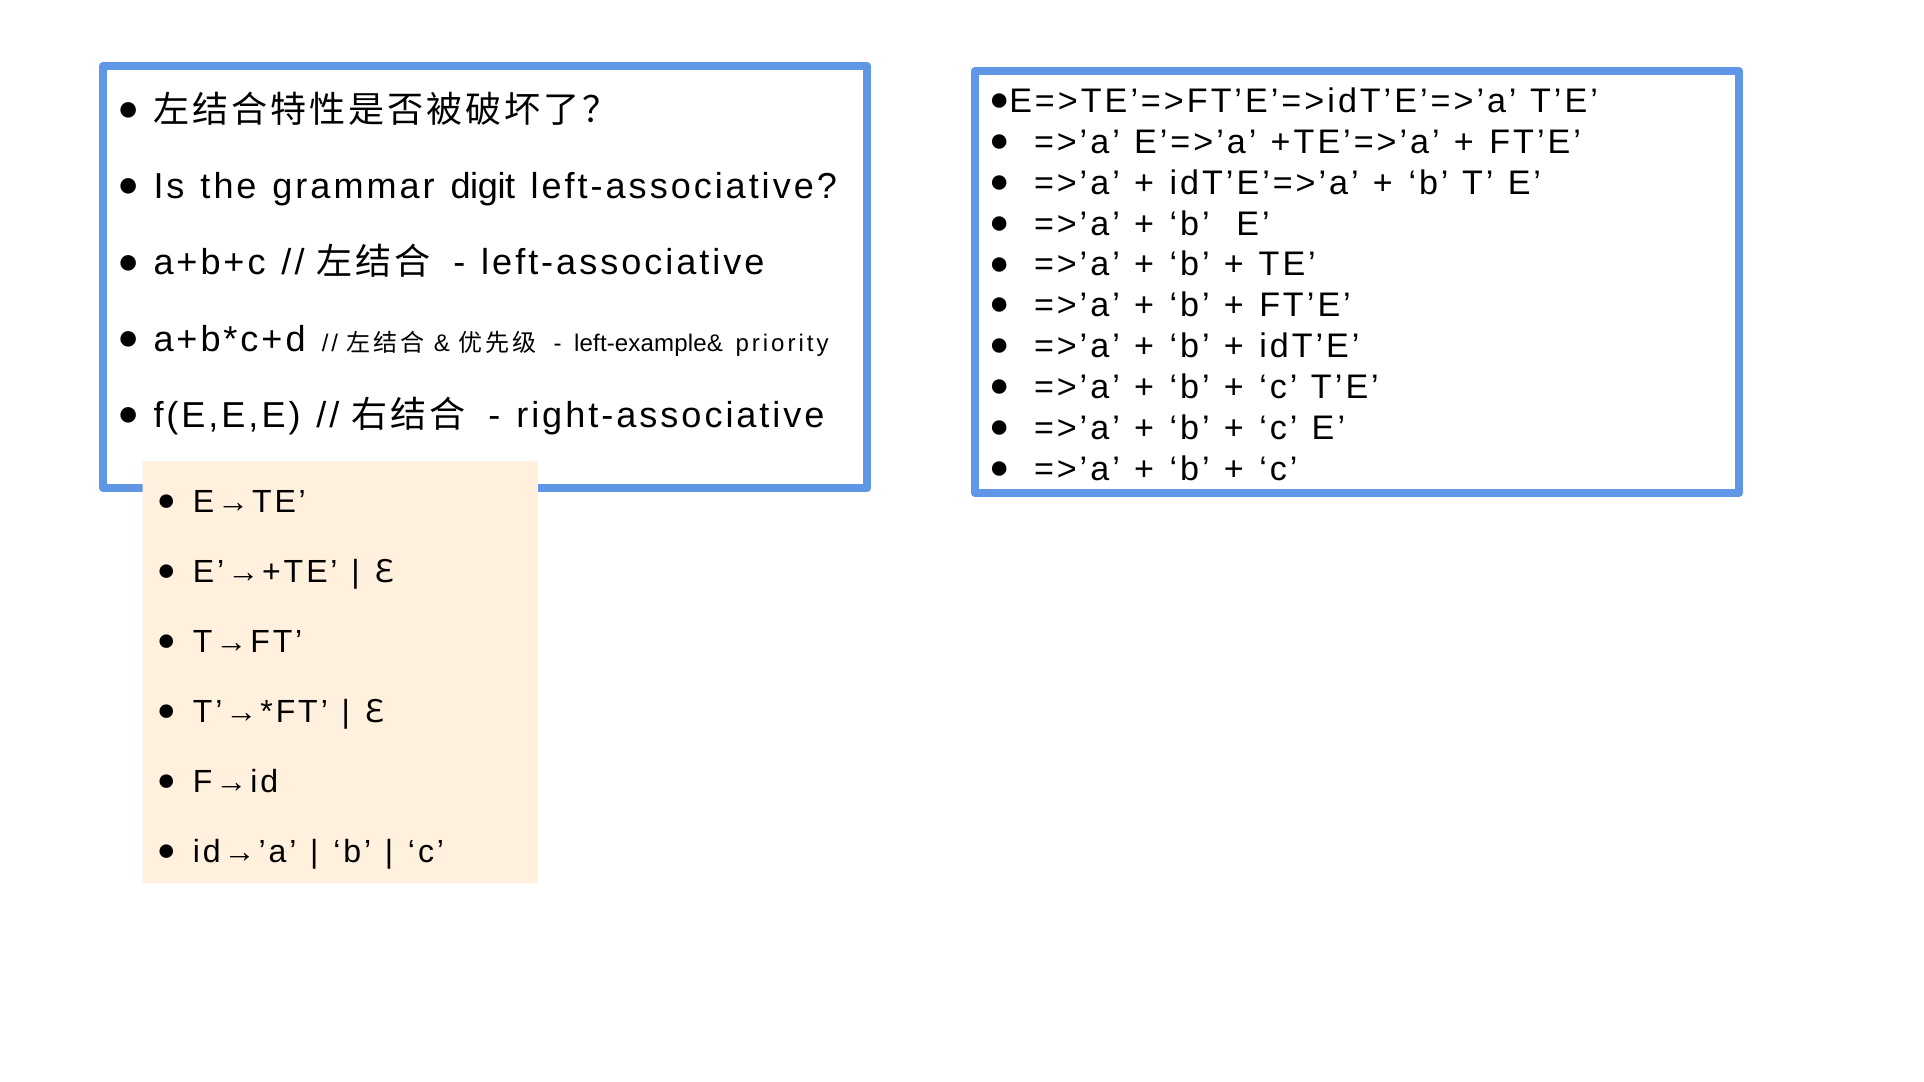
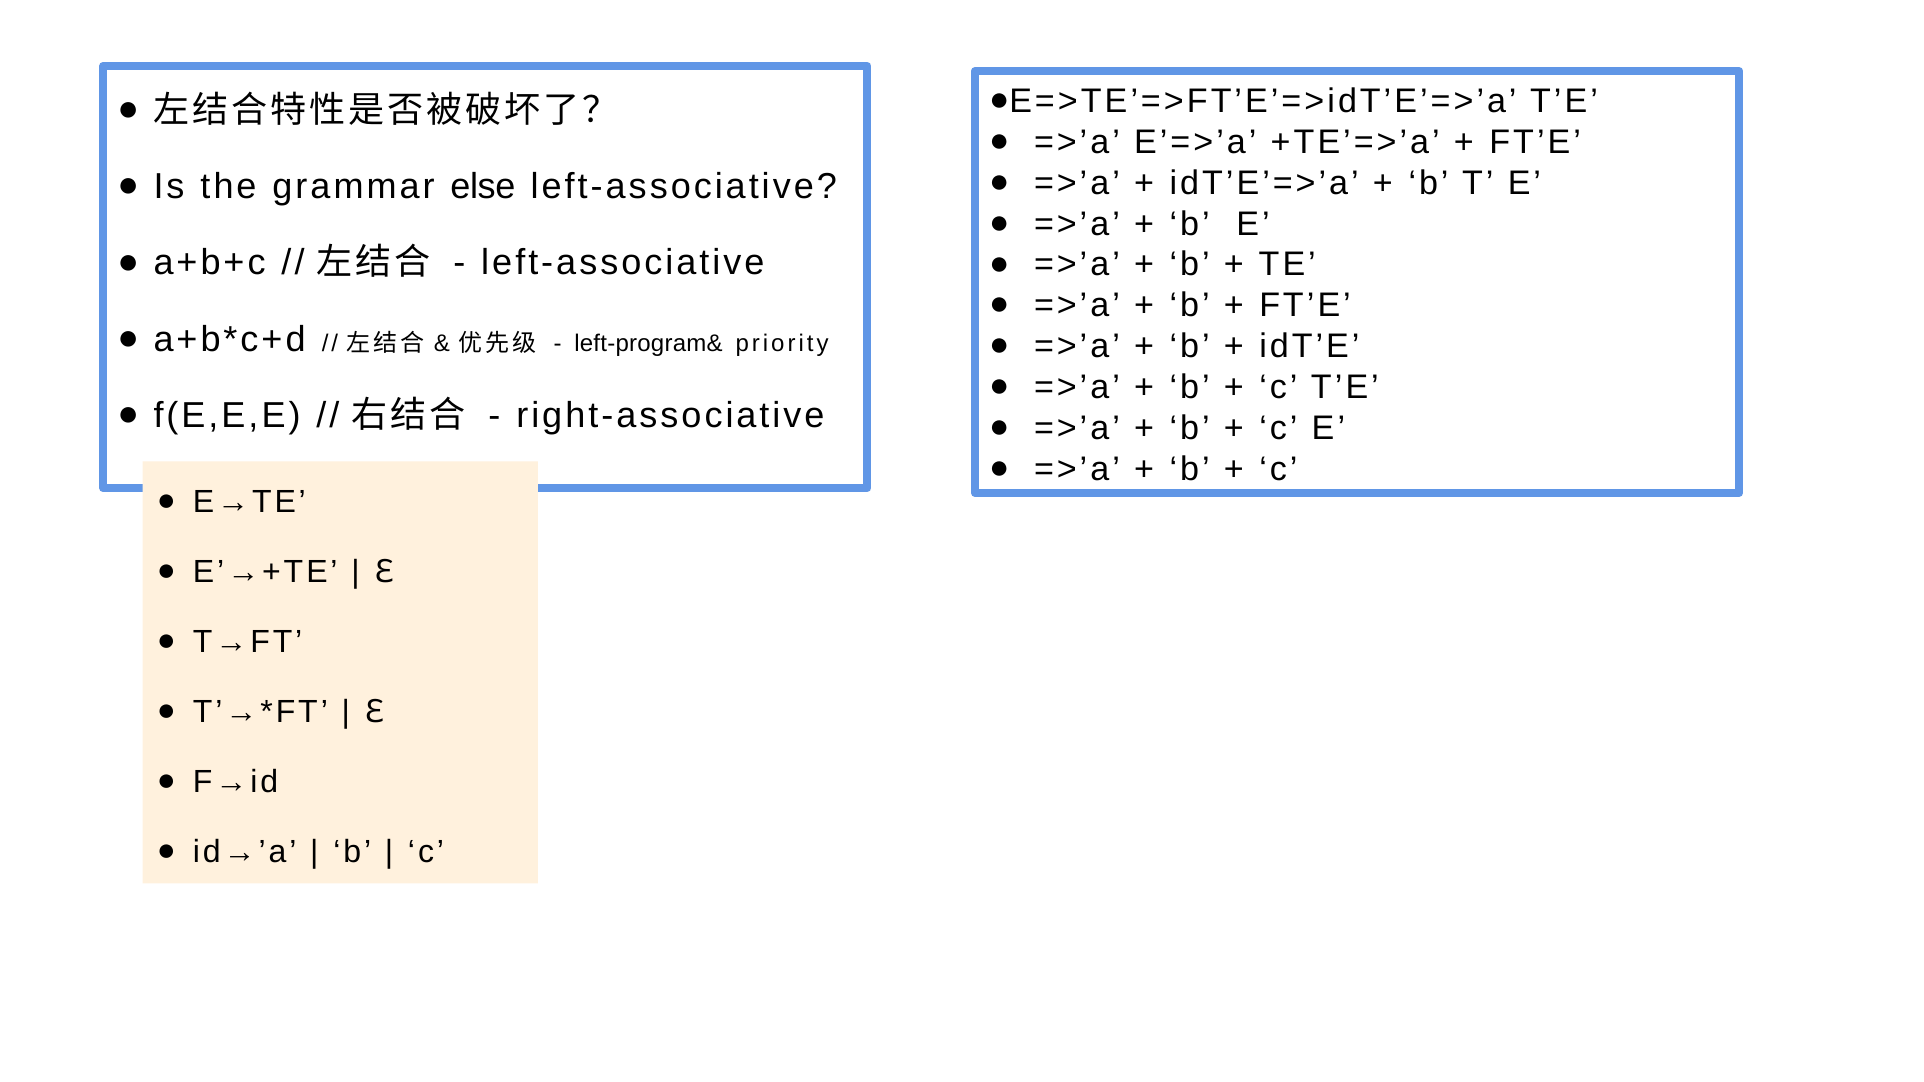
digit: digit -> else
left-example&: left-example& -> left-program&
